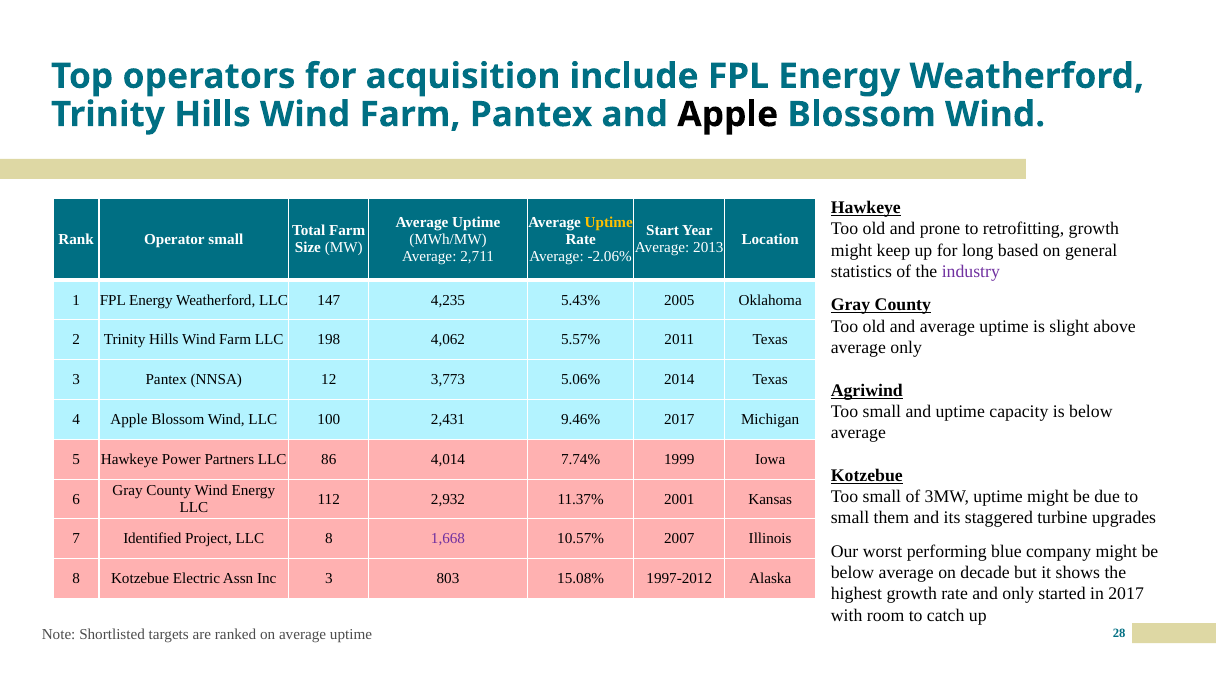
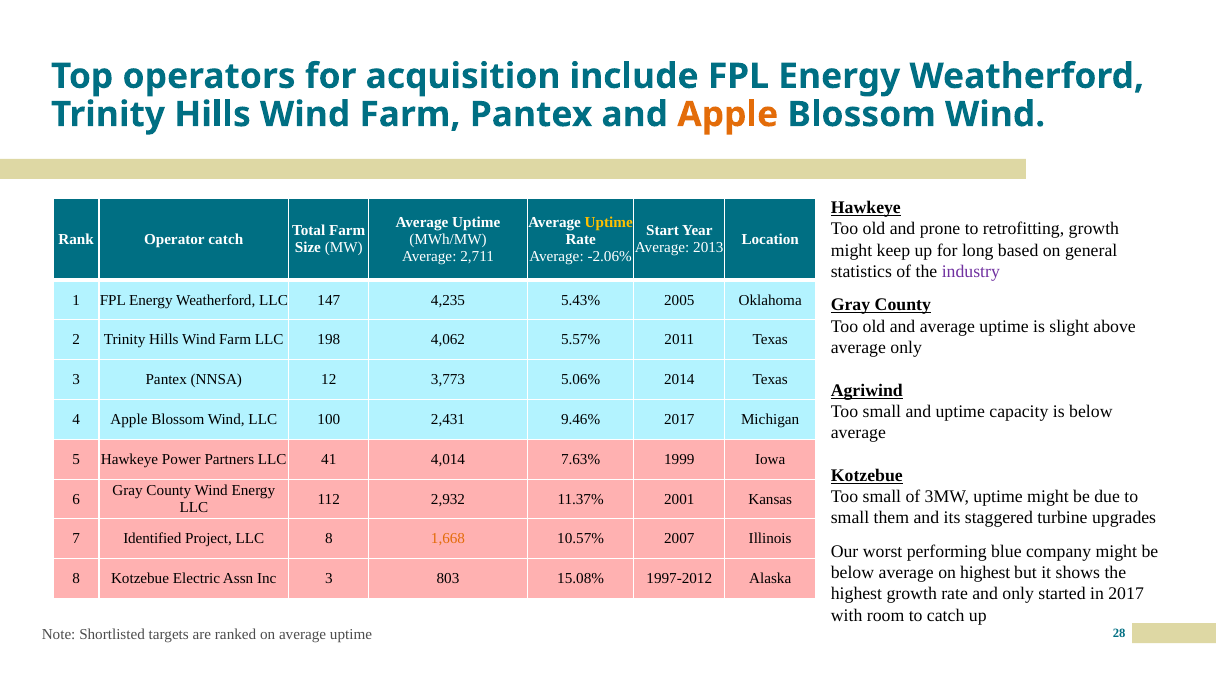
Apple at (728, 115) colour: black -> orange
Operator small: small -> catch
86: 86 -> 41
7.74%: 7.74% -> 7.63%
1,668 colour: purple -> orange
on decade: decade -> highest
